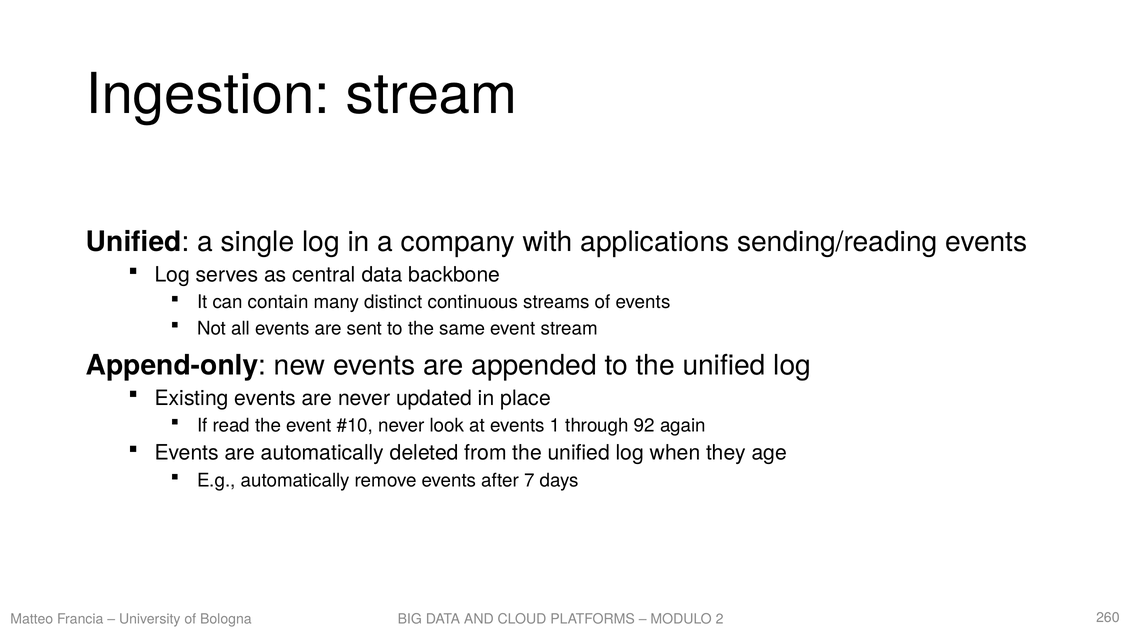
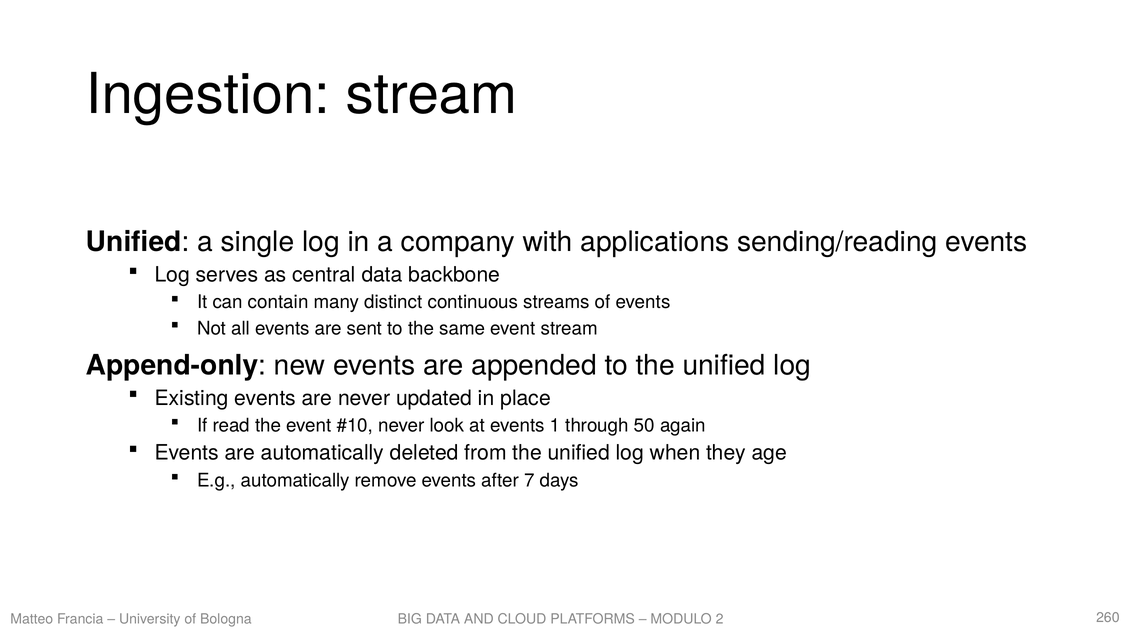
92: 92 -> 50
